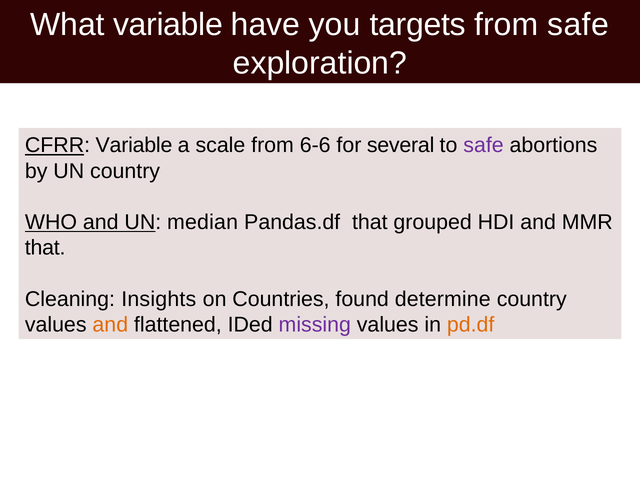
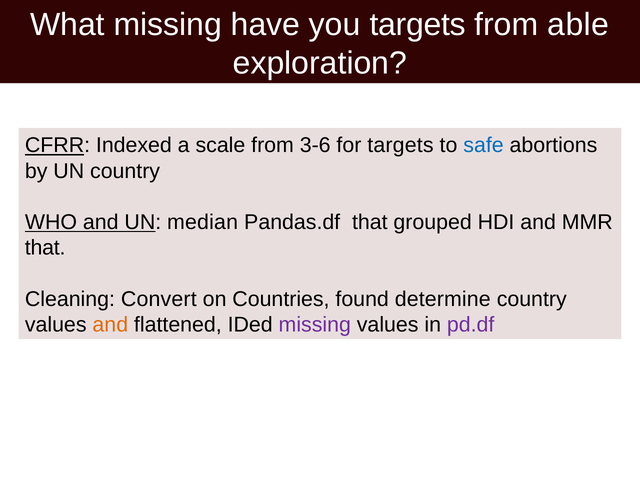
What variable: variable -> missing
from safe: safe -> able
CFRR Variable: Variable -> Indexed
6-6: 6-6 -> 3-6
for several: several -> targets
safe at (484, 145) colour: purple -> blue
Insights: Insights -> Convert
pd.df colour: orange -> purple
